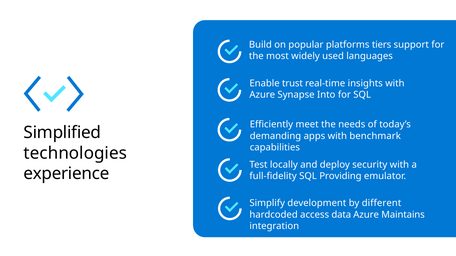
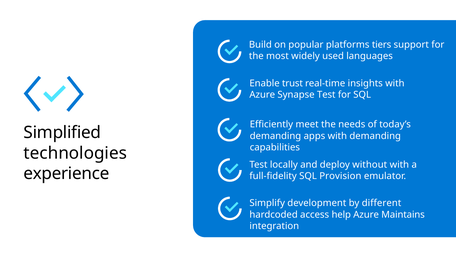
Synapse Into: Into -> Test
with benchmark: benchmark -> demanding
security: security -> without
Providing: Providing -> Provision
data: data -> help
